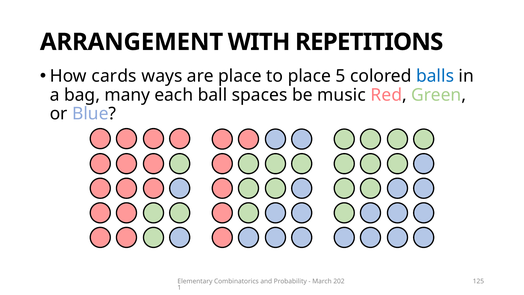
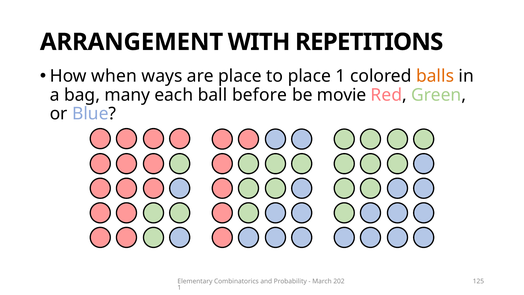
cards: cards -> when
place 5: 5 -> 1
balls colour: blue -> orange
spaces: spaces -> before
music: music -> movie
